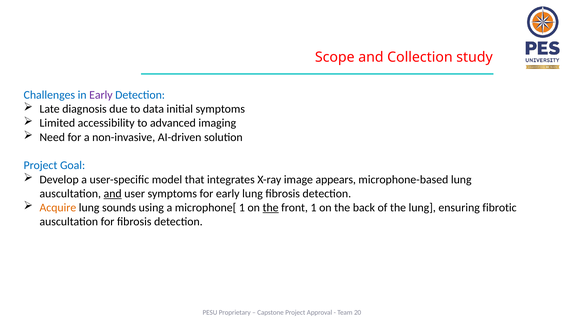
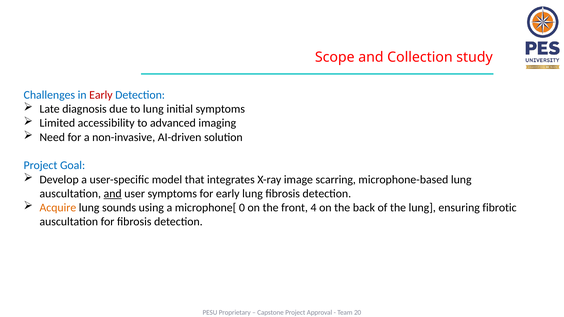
Early at (101, 95) colour: purple -> red
to data: data -> lung
appears: appears -> scarring
microphone[ 1: 1 -> 0
the at (271, 208) underline: present -> none
front 1: 1 -> 4
